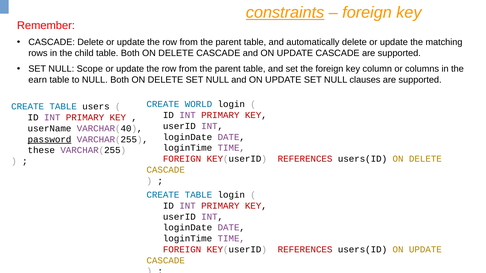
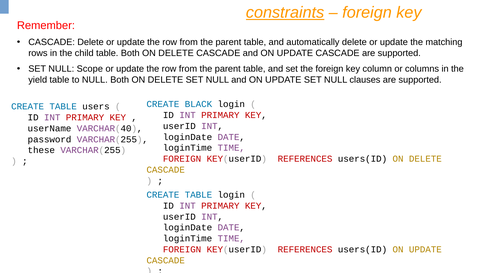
earn: earn -> yield
WORLD: WORLD -> BLACK
password underline: present -> none
